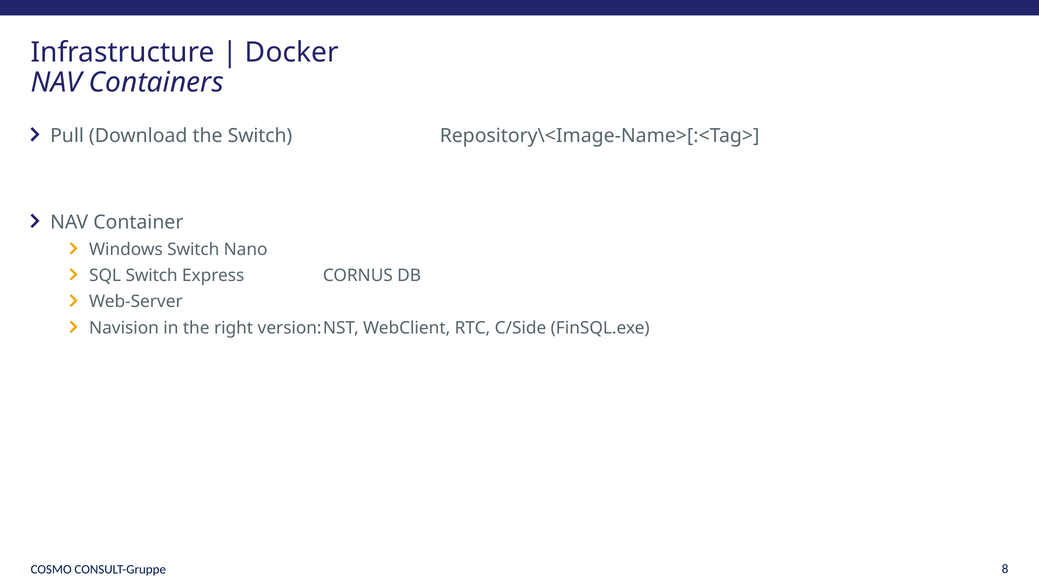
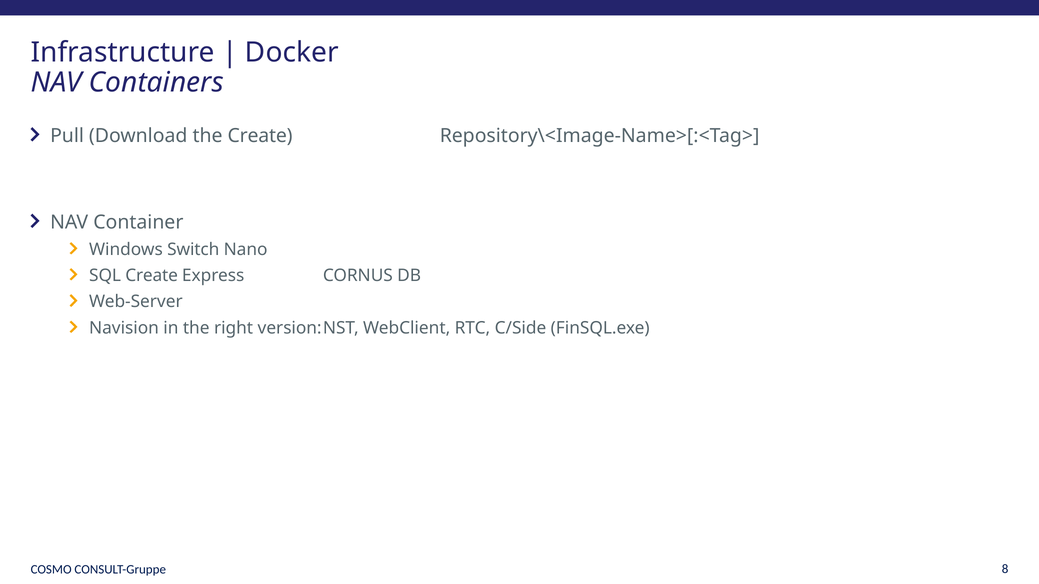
the Switch: Switch -> Create
SQL Switch: Switch -> Create
